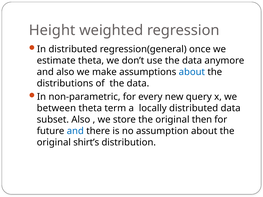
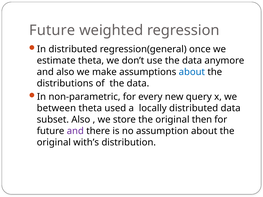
Height at (52, 30): Height -> Future
term: term -> used
and at (75, 131) colour: blue -> purple
shirt’s: shirt’s -> with’s
